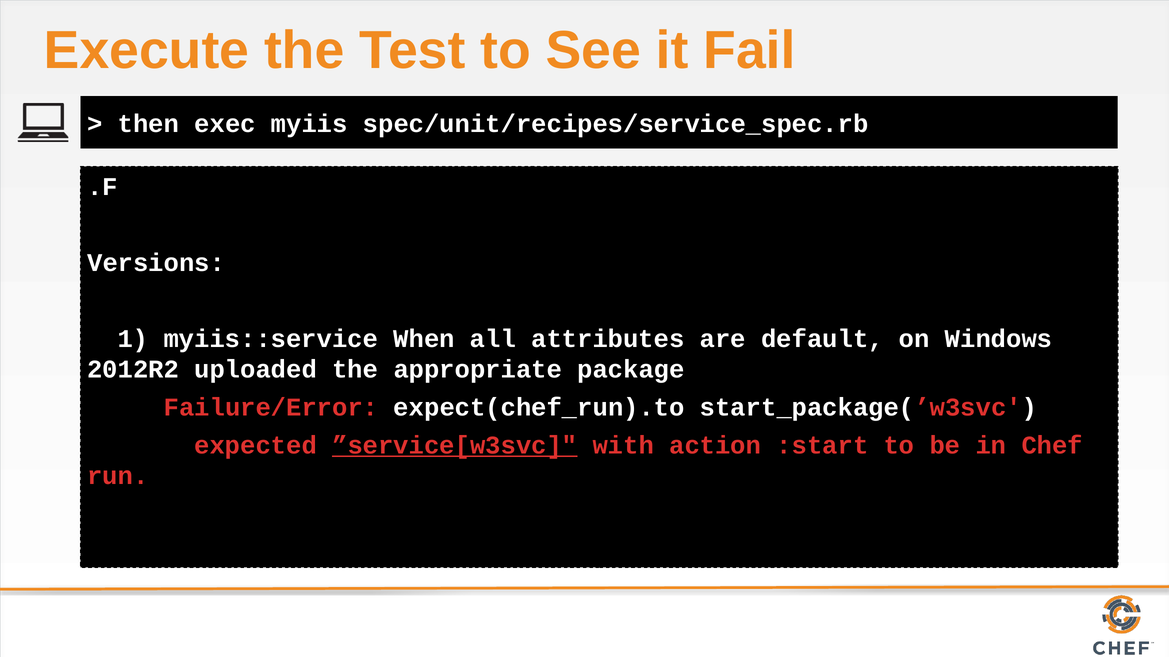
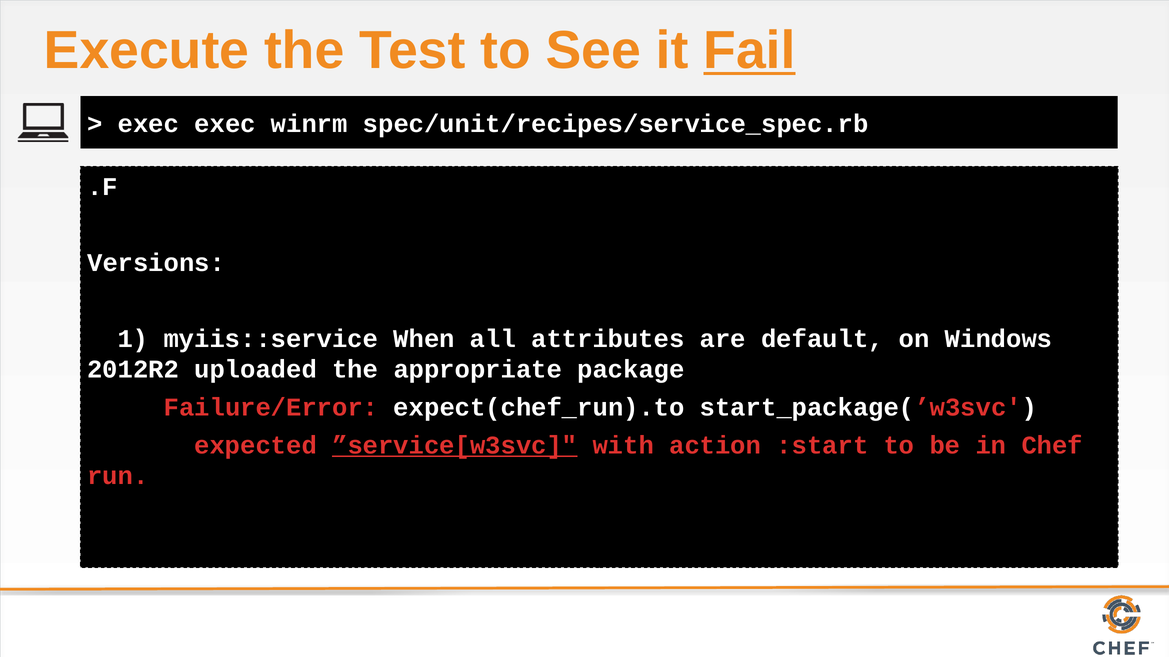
Fail underline: none -> present
then at (148, 124): then -> exec
myiis: myiis -> winrm
